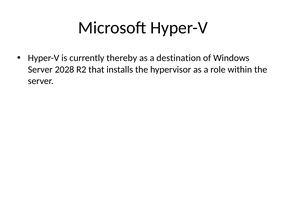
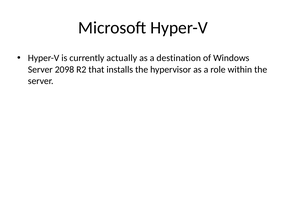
thereby: thereby -> actually
2028: 2028 -> 2098
